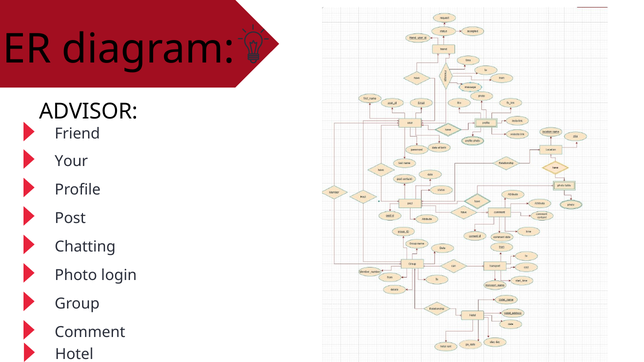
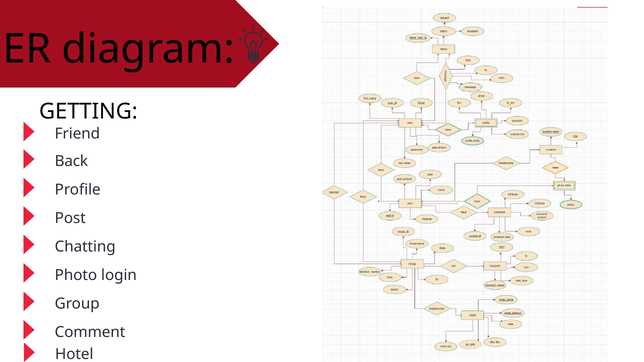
ADVISOR: ADVISOR -> GETTING
Your: Your -> Back
